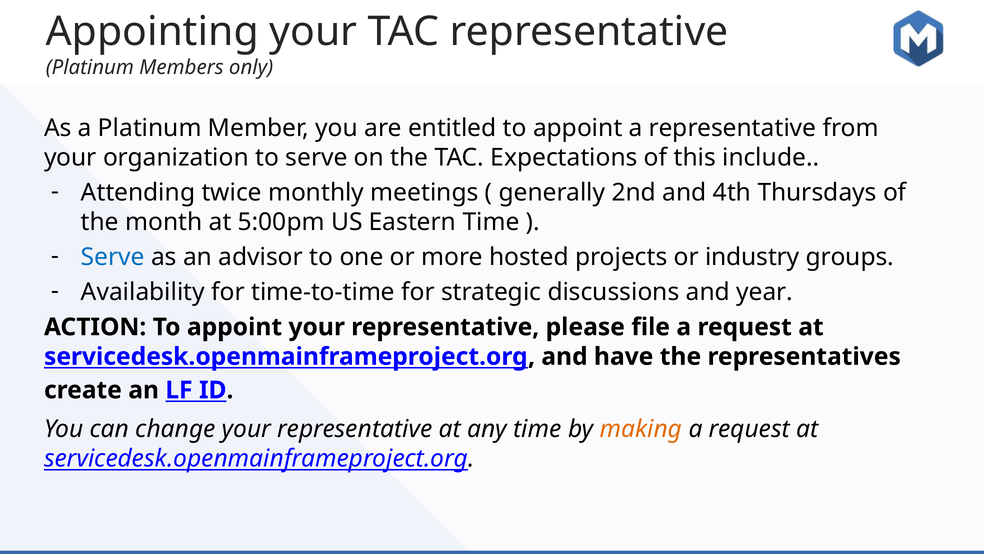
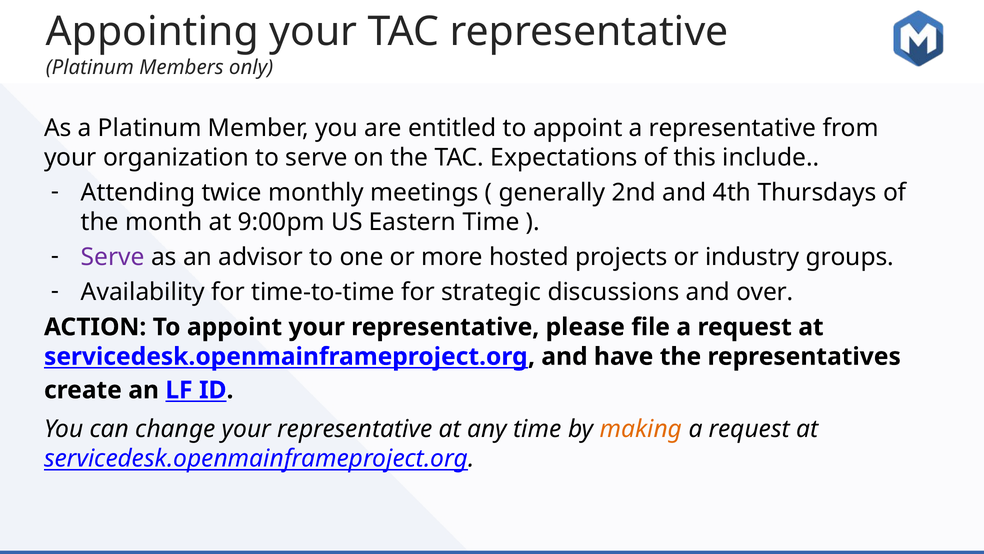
5:00pm: 5:00pm -> 9:00pm
Serve at (113, 257) colour: blue -> purple
year: year -> over
